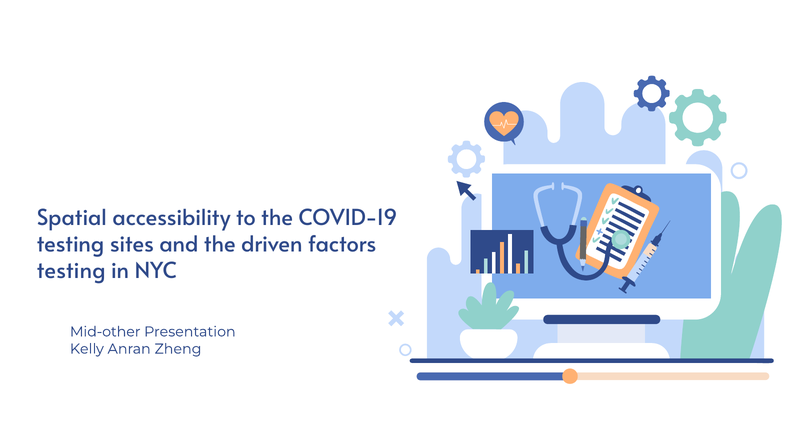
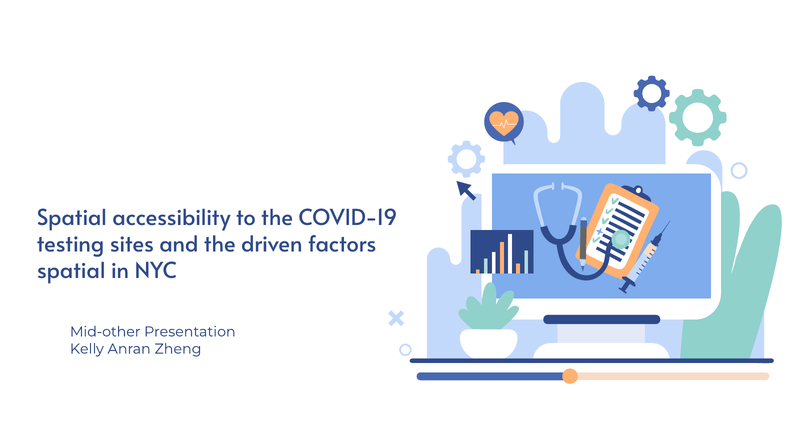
testing at (71, 271): testing -> spatial
